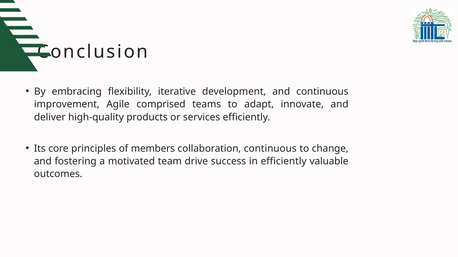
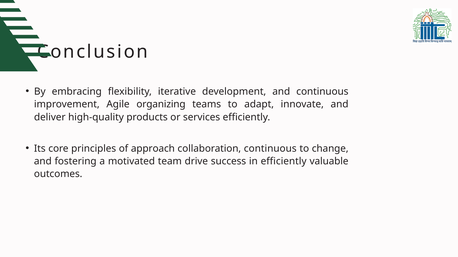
comprised: comprised -> organizing
members: members -> approach
